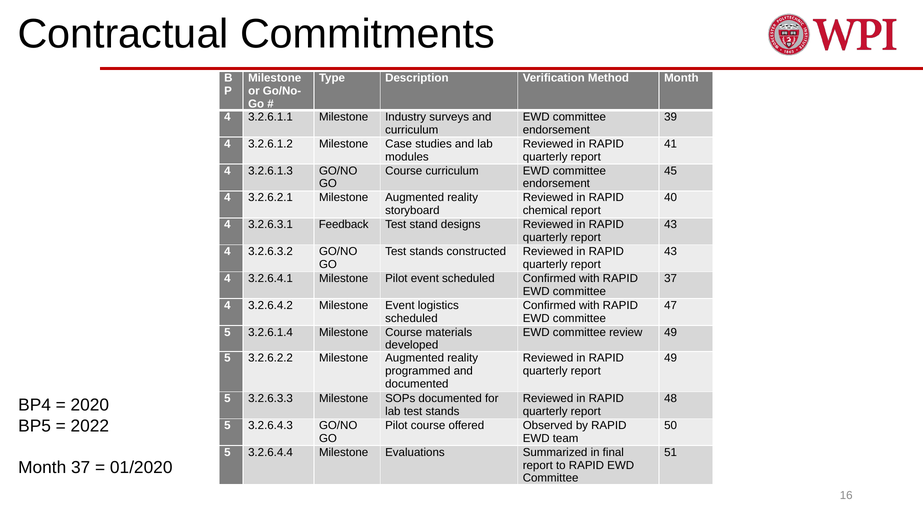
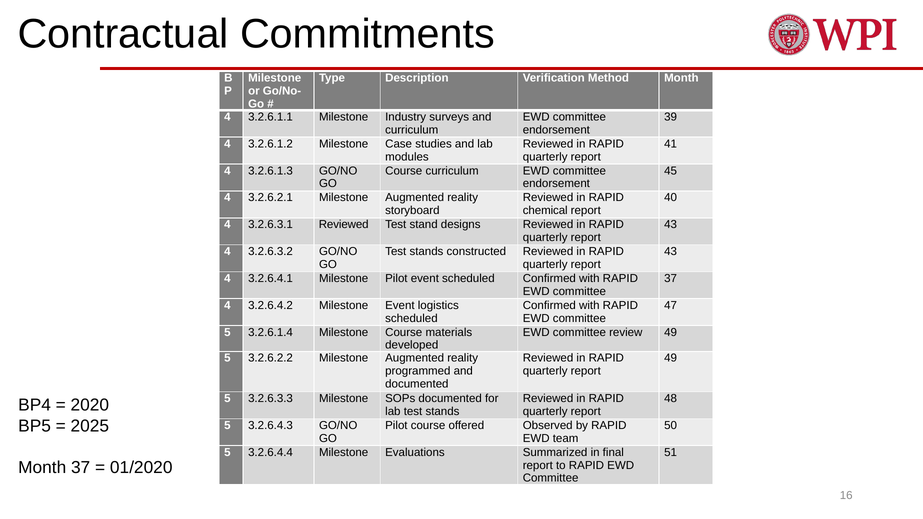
3.2.6.3.1 Feedback: Feedback -> Reviewed
2022: 2022 -> 2025
